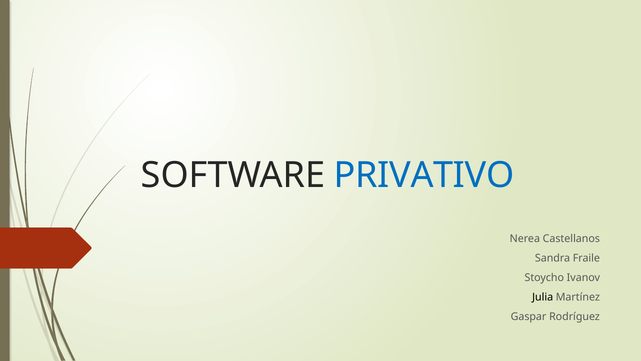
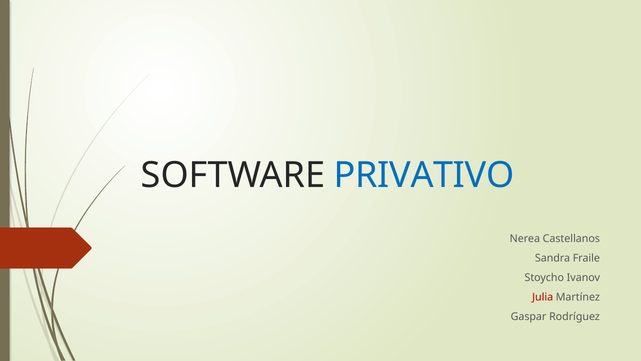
Julia colour: black -> red
